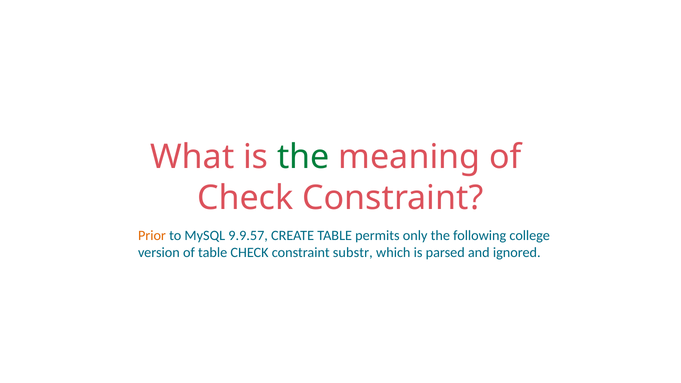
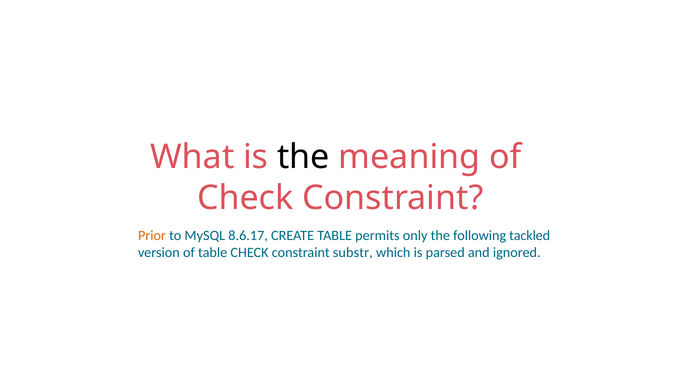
the at (303, 157) colour: green -> black
9.9.57: 9.9.57 -> 8.6.17
college: college -> tackled
